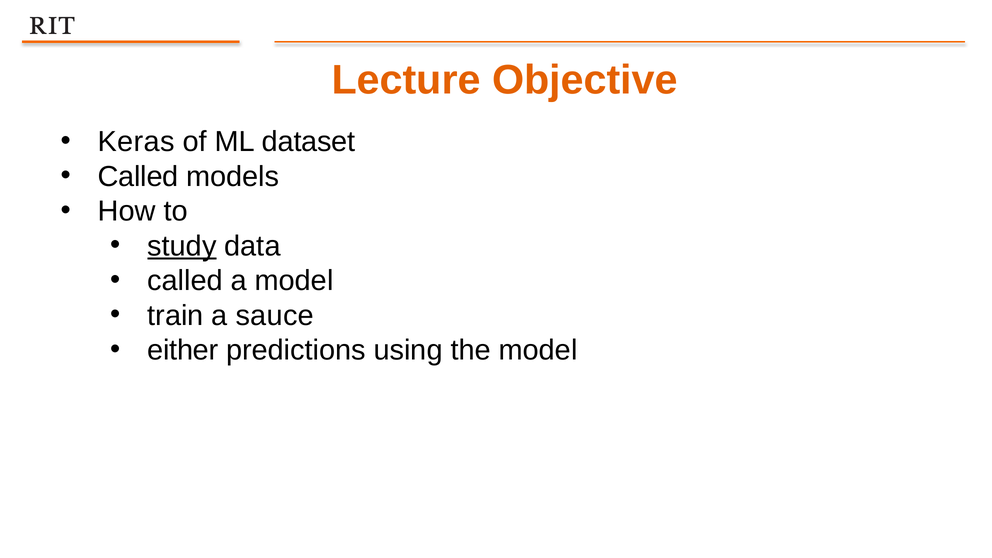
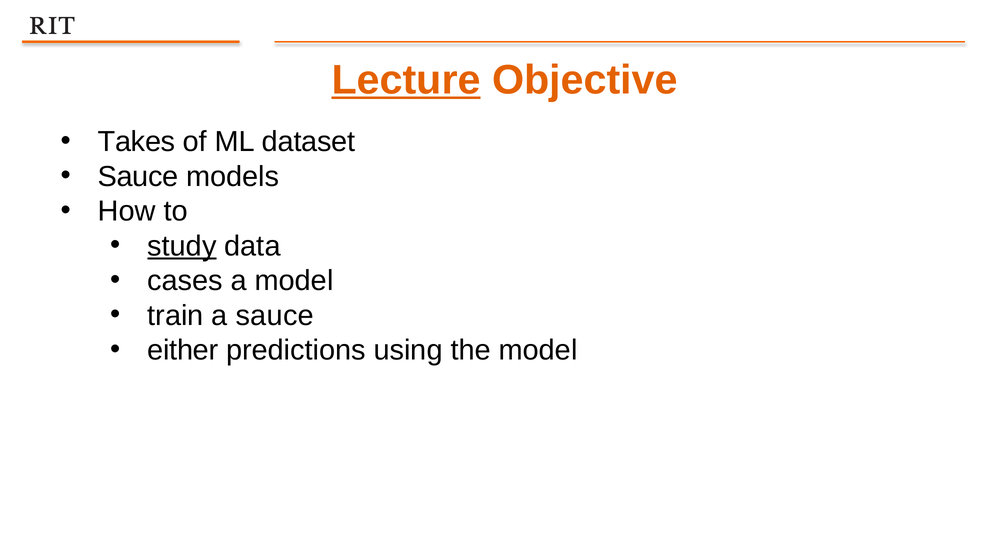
Lecture underline: none -> present
Keras: Keras -> Takes
Called at (138, 177): Called -> Sauce
called at (185, 281): called -> cases
